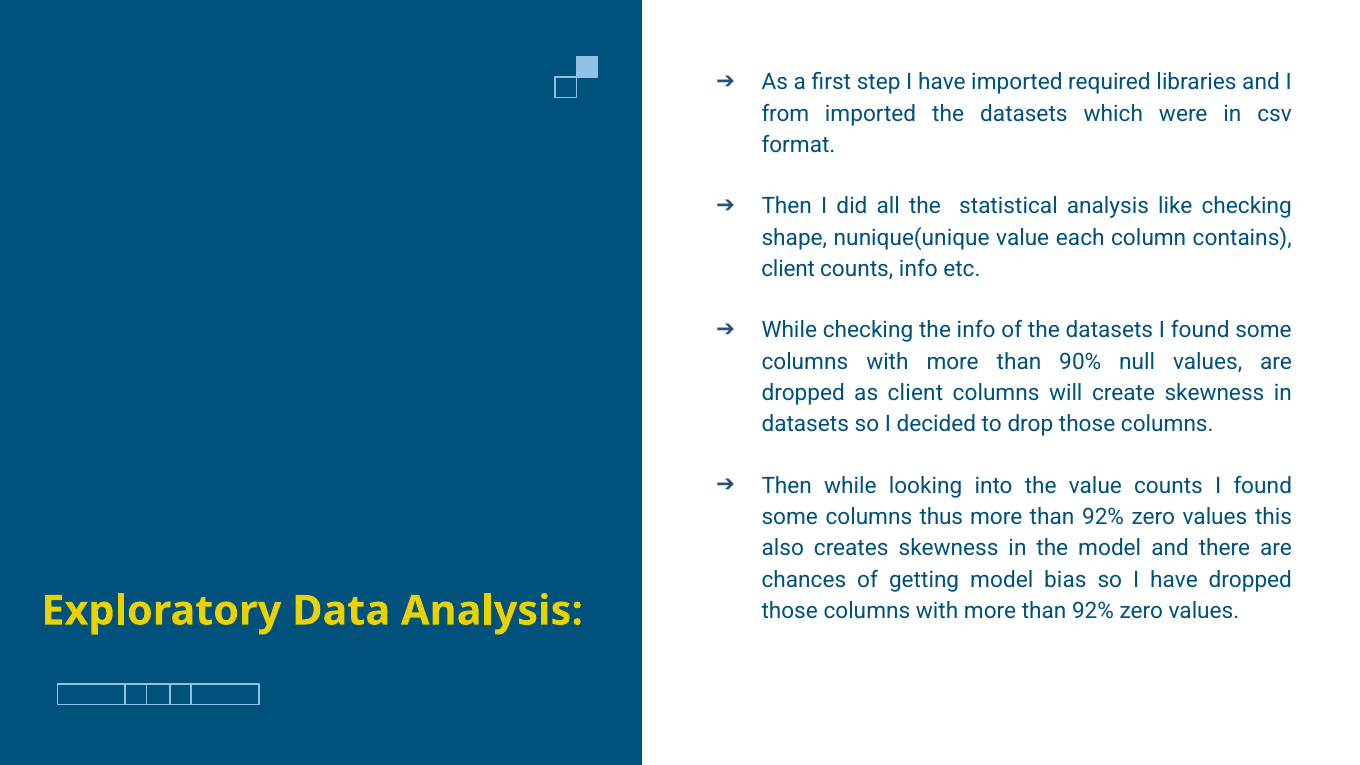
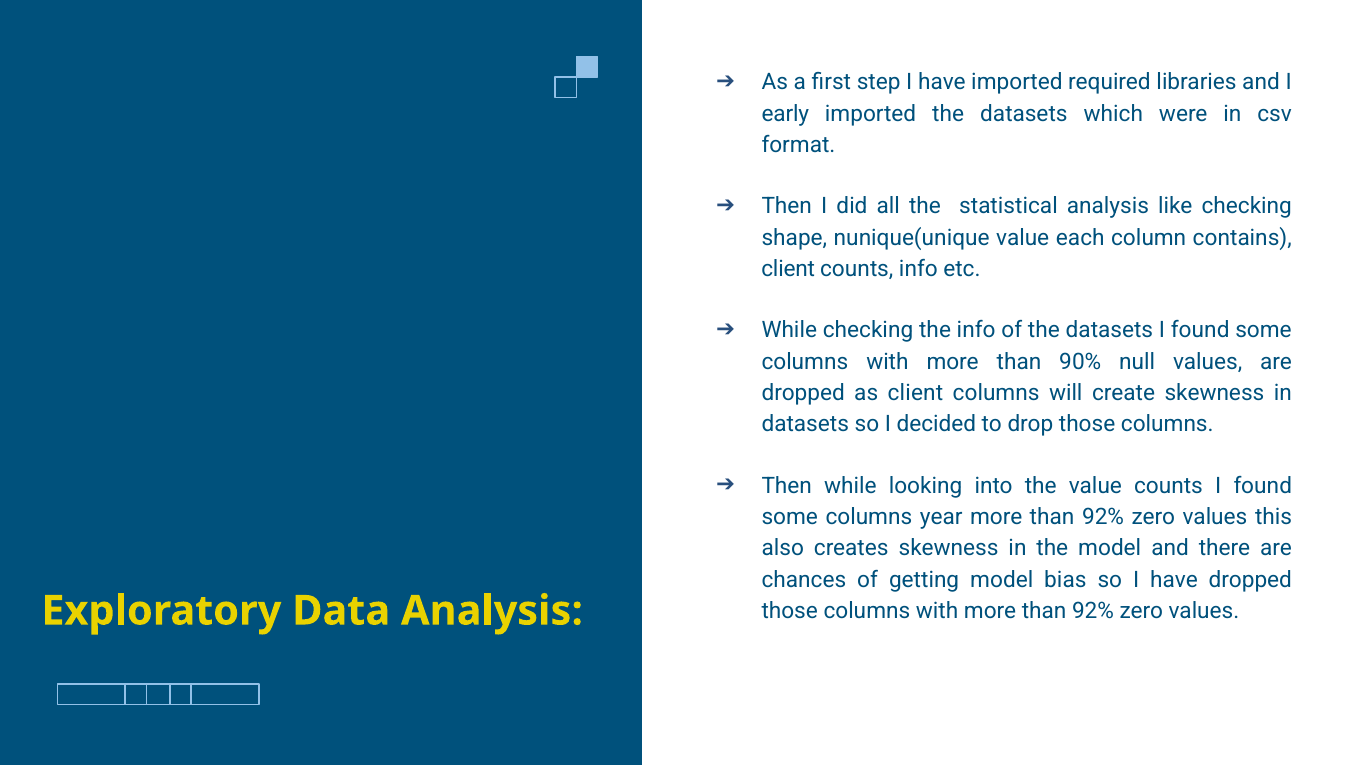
from: from -> early
thus: thus -> year
